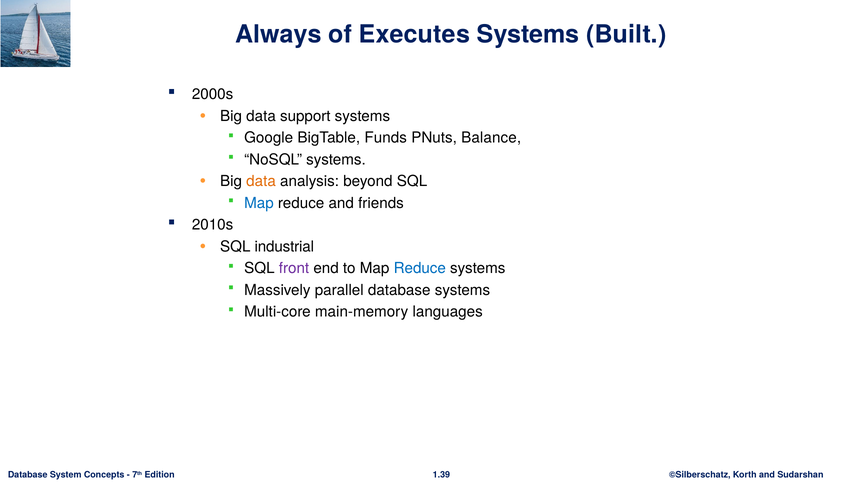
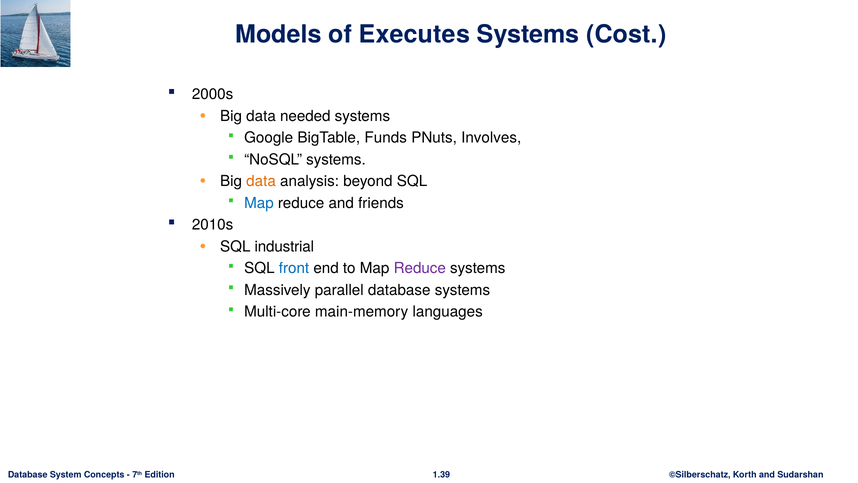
Always: Always -> Models
Built: Built -> Cost
support: support -> needed
Balance: Balance -> Involves
front colour: purple -> blue
Reduce at (420, 268) colour: blue -> purple
